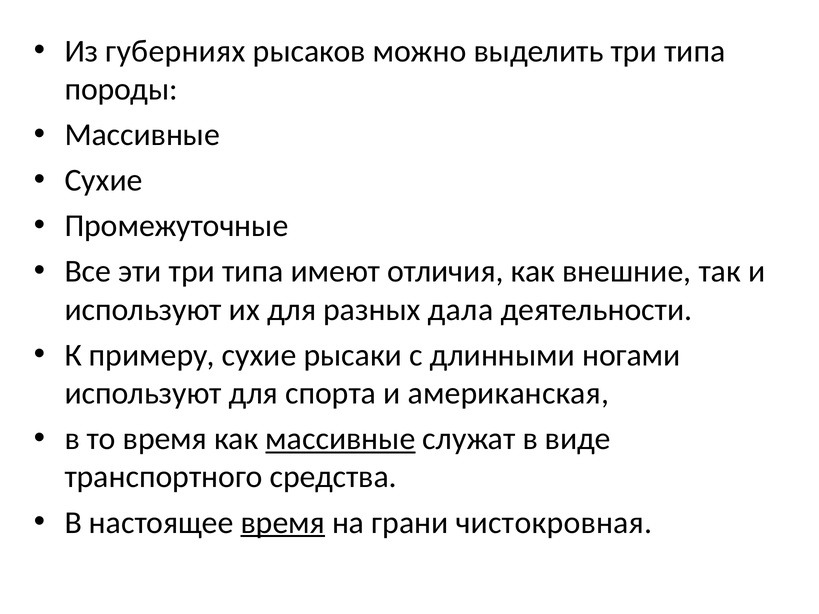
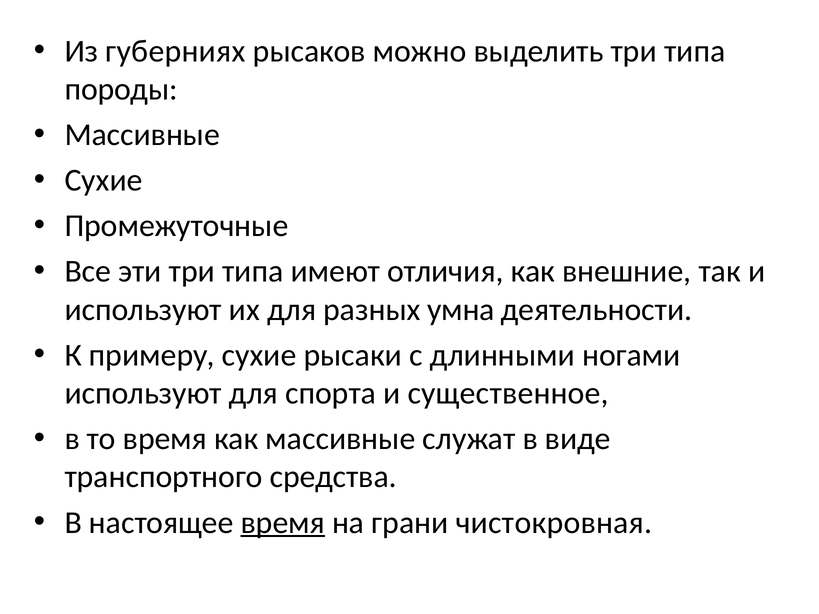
дала: дала -> умна
американская: американская -> существенное
массивные at (340, 439) underline: present -> none
